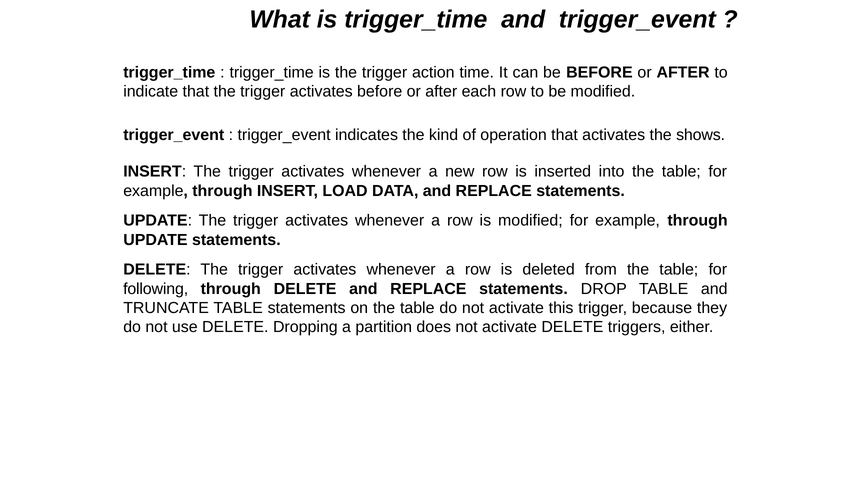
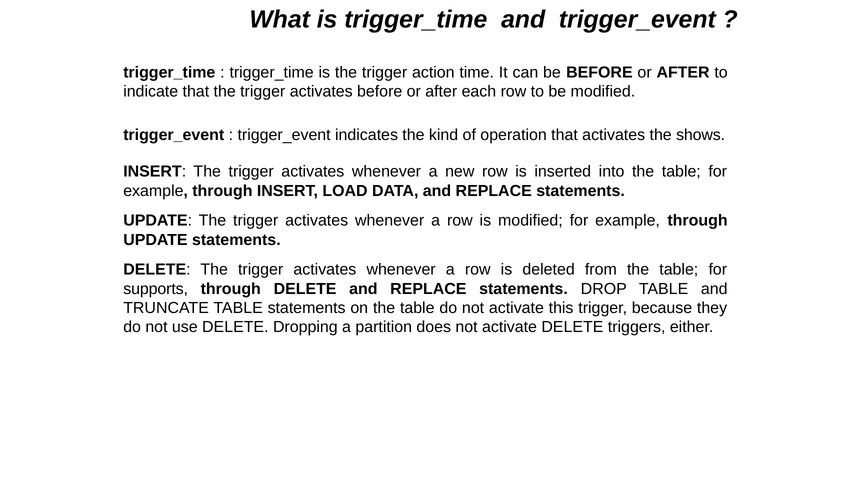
following: following -> supports
